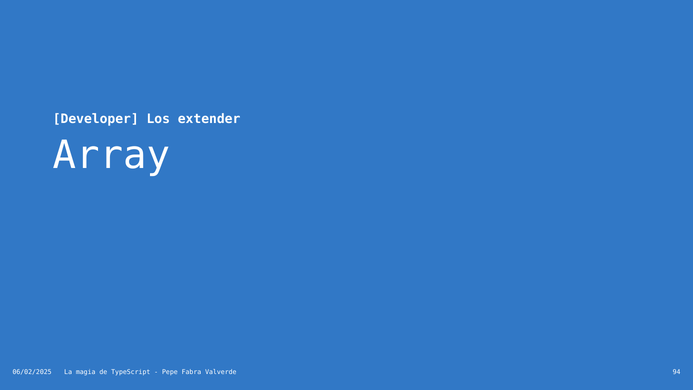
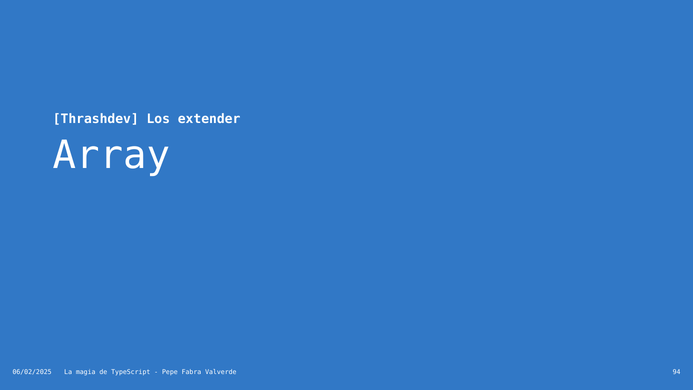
Developer: Developer -> Thrashdev
